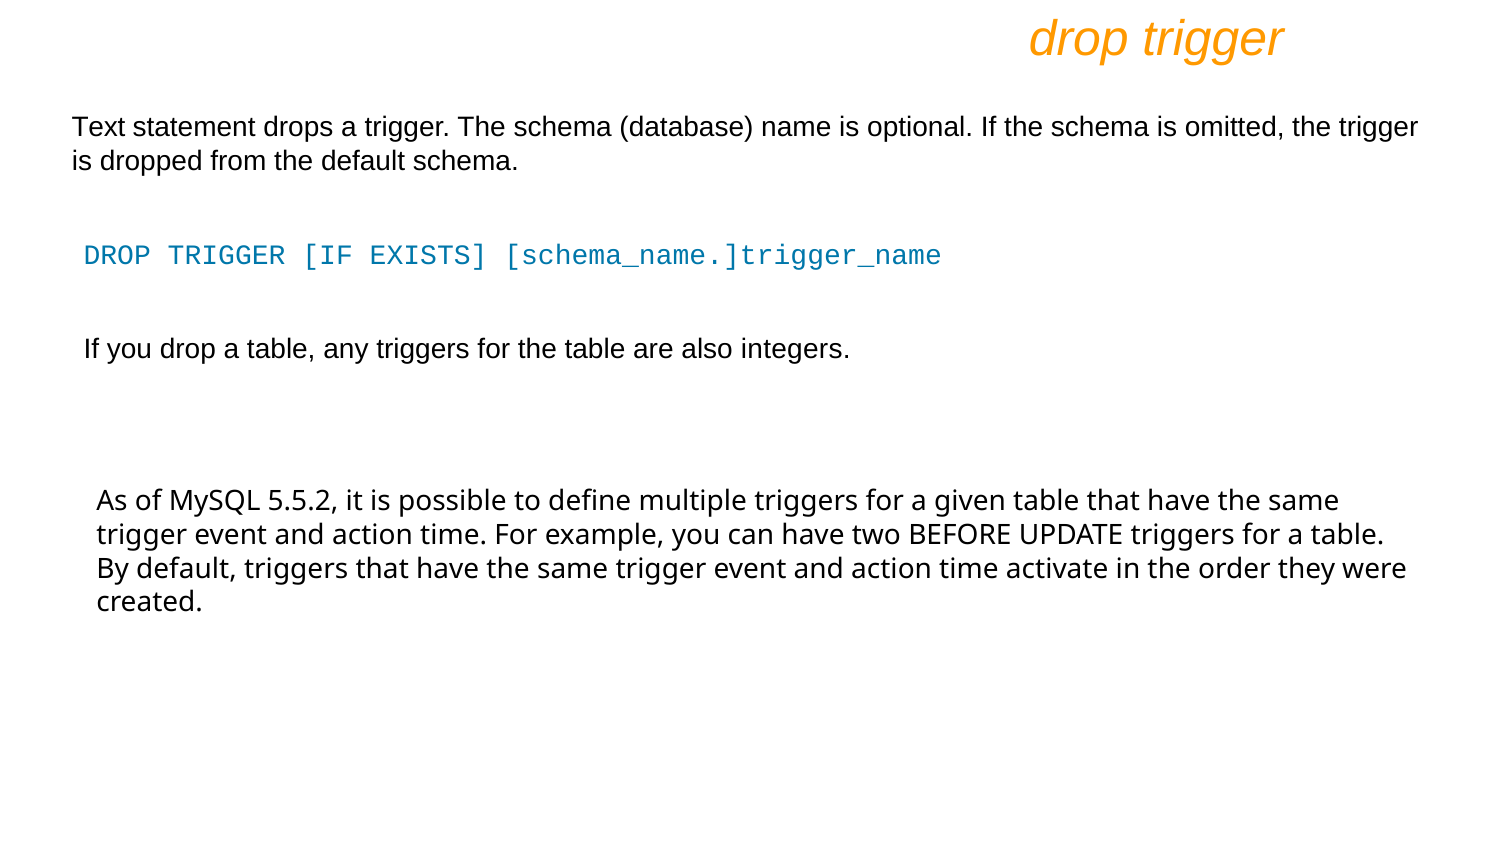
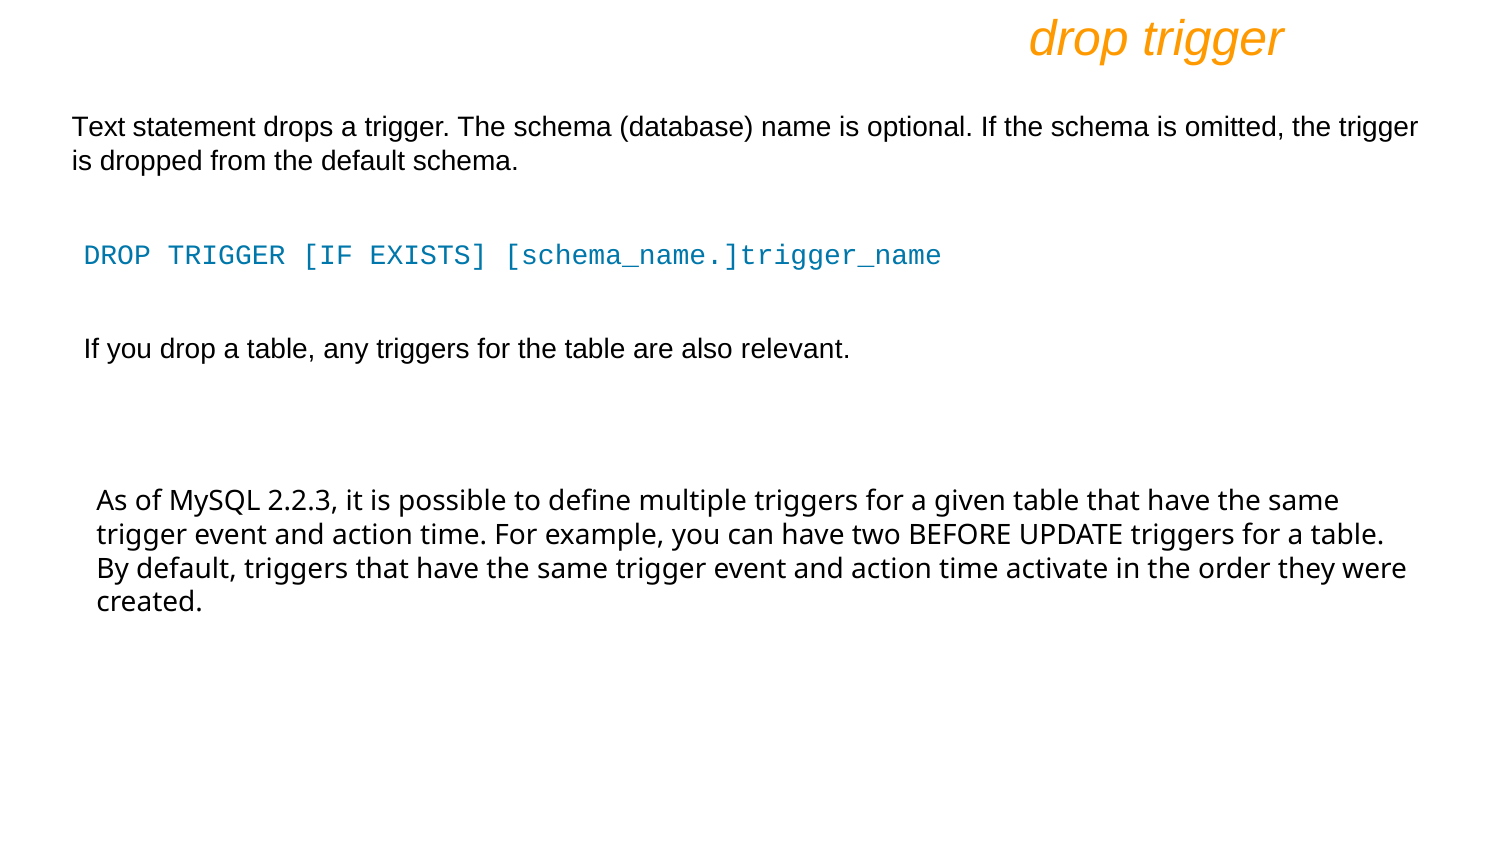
integers: integers -> relevant
5.5.2: 5.5.2 -> 2.2.3
